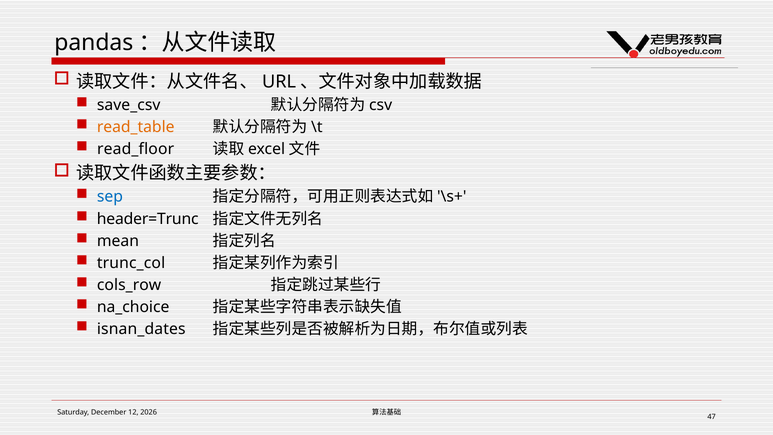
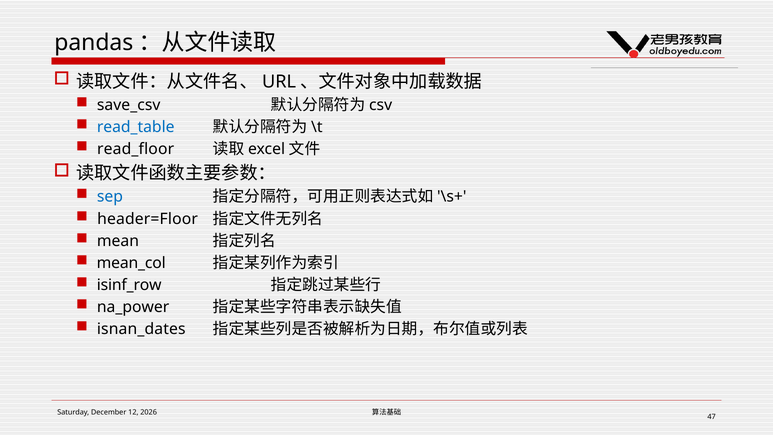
read_table colour: orange -> blue
header=Trunc: header=Trunc -> header=Floor
trunc_col: trunc_col -> mean_col
cols_row: cols_row -> isinf_row
na_choice: na_choice -> na_power
